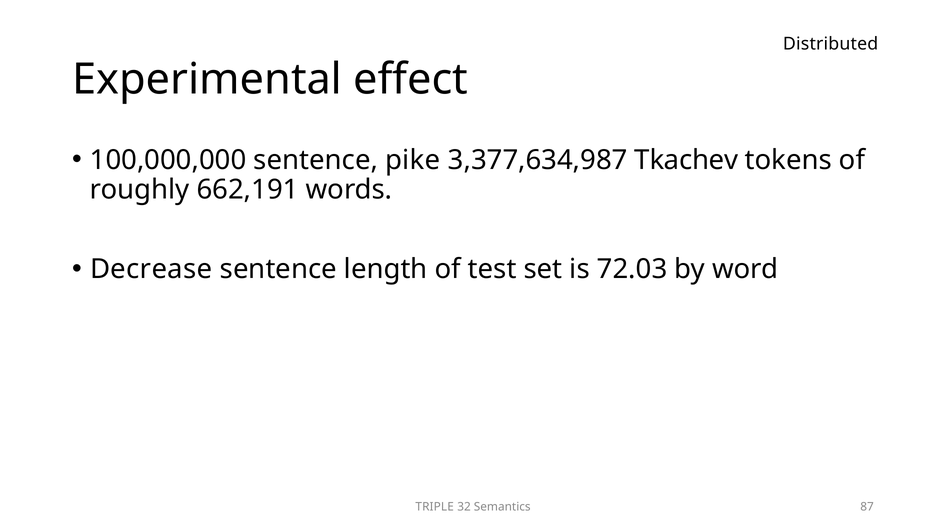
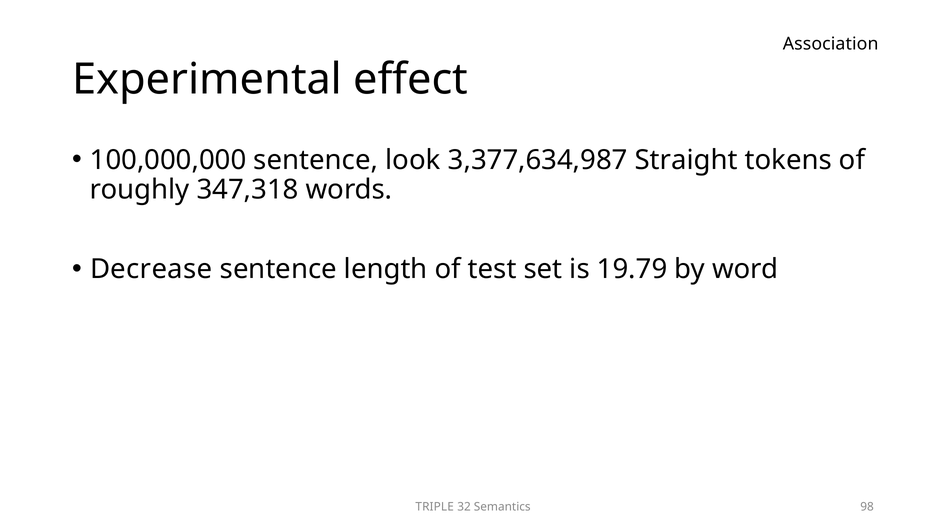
Distributed: Distributed -> Association
pike: pike -> look
Tkachev: Tkachev -> Straight
662,191: 662,191 -> 347,318
72.03: 72.03 -> 19.79
87: 87 -> 98
